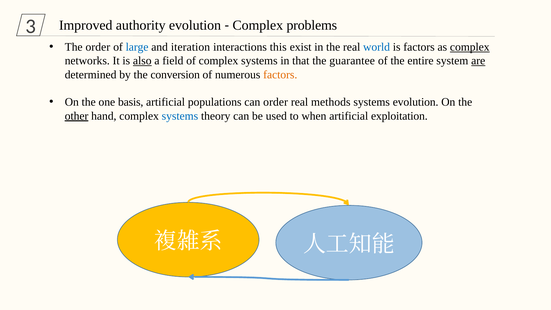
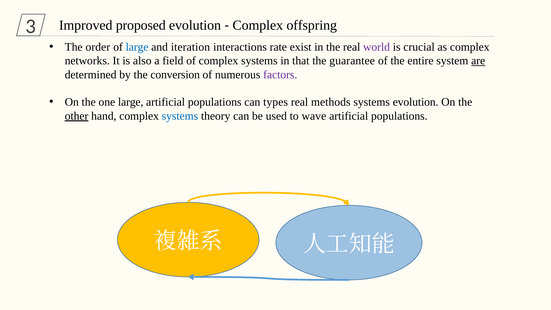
authority: authority -> proposed
problems: problems -> offspring
this: this -> rate
world colour: blue -> purple
is factors: factors -> crucial
complex at (470, 47) underline: present -> none
also underline: present -> none
factors at (280, 75) colour: orange -> purple
one basis: basis -> large
can order: order -> types
when: when -> wave
exploitation at (399, 116): exploitation -> populations
